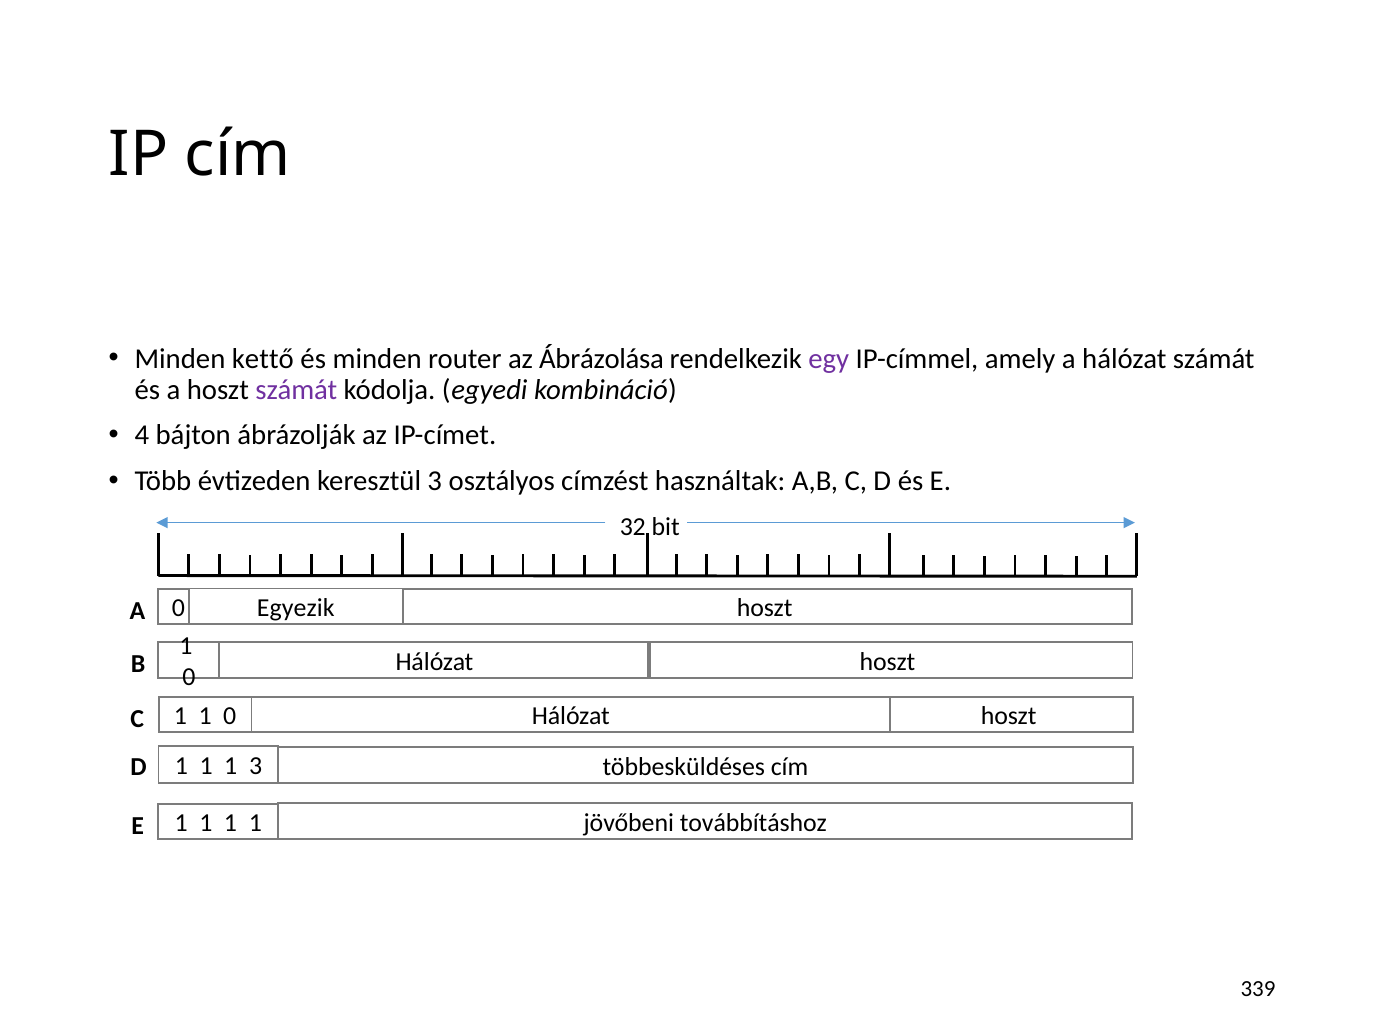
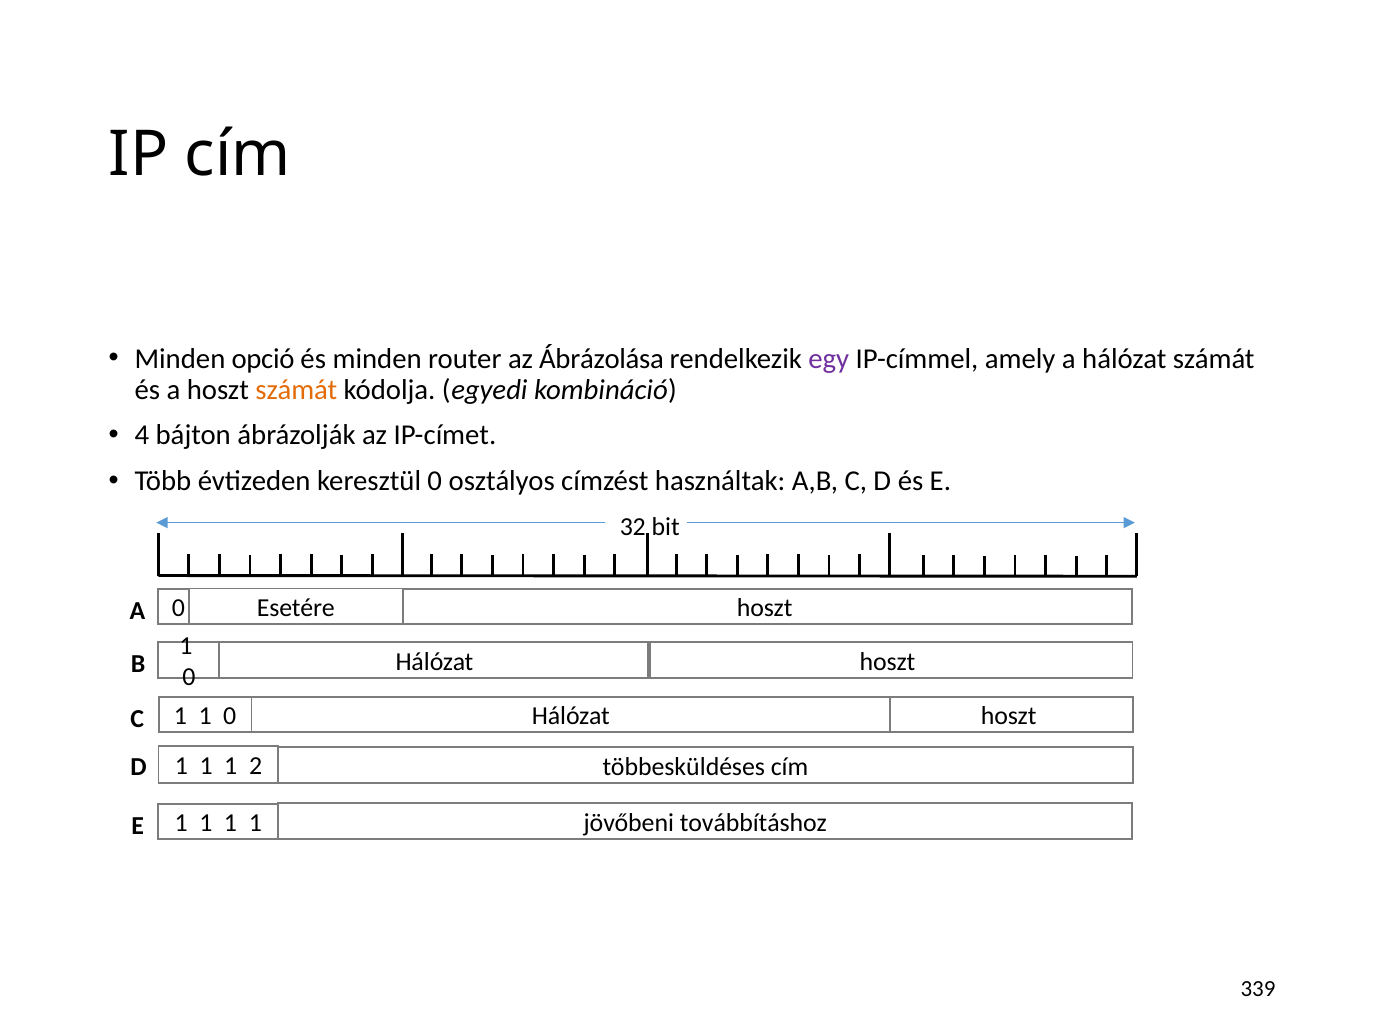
kettő: kettő -> opció
számát at (296, 390) colour: purple -> orange
keresztül 3: 3 -> 0
Egyezik: Egyezik -> Esetére
1 3: 3 -> 2
